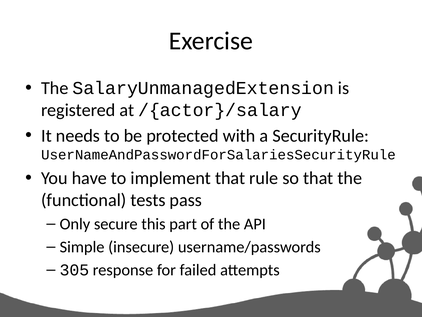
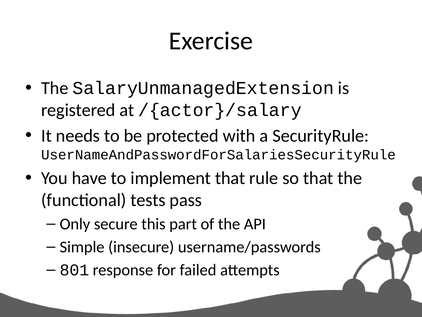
305: 305 -> 801
